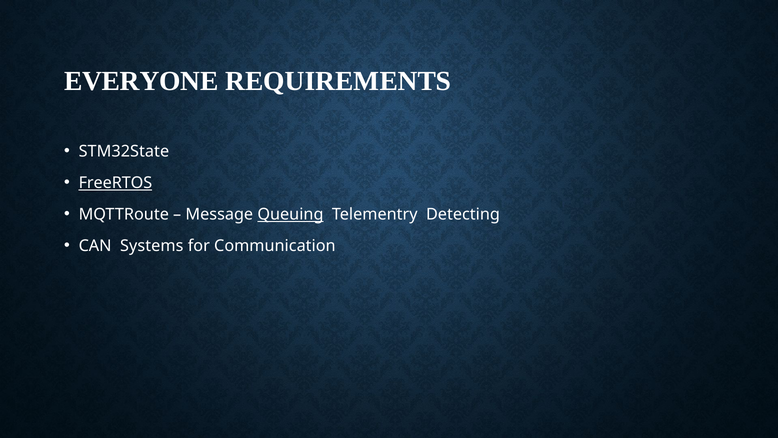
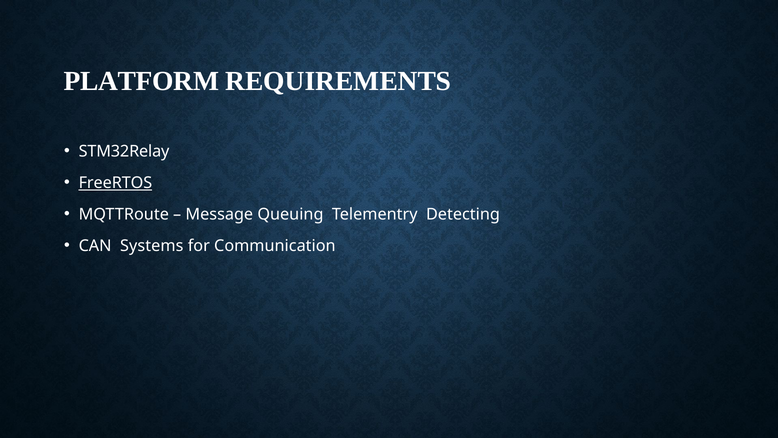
EVERYONE: EVERYONE -> PLATFORM
STM32State: STM32State -> STM32Relay
Queuing underline: present -> none
